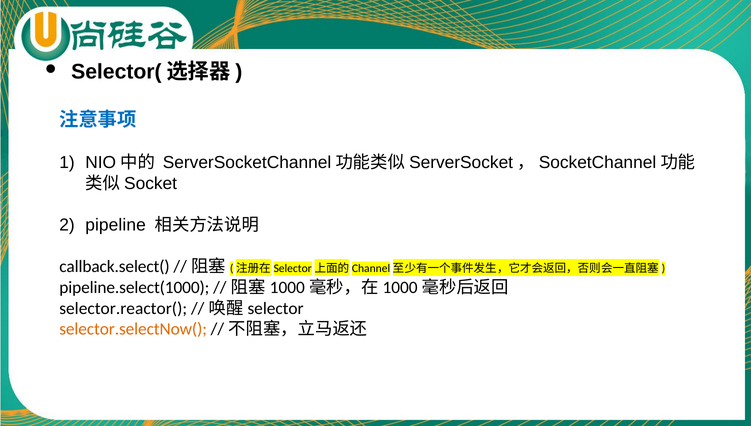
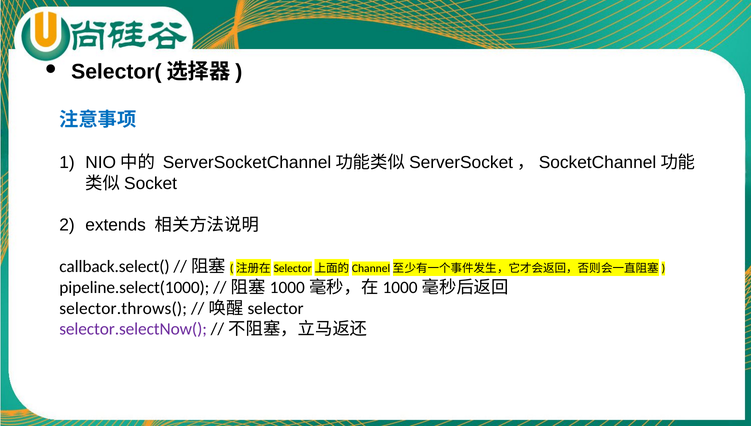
pipeline: pipeline -> extends
selector.reactor(: selector.reactor( -> selector.throws(
selector.selectNow( colour: orange -> purple
